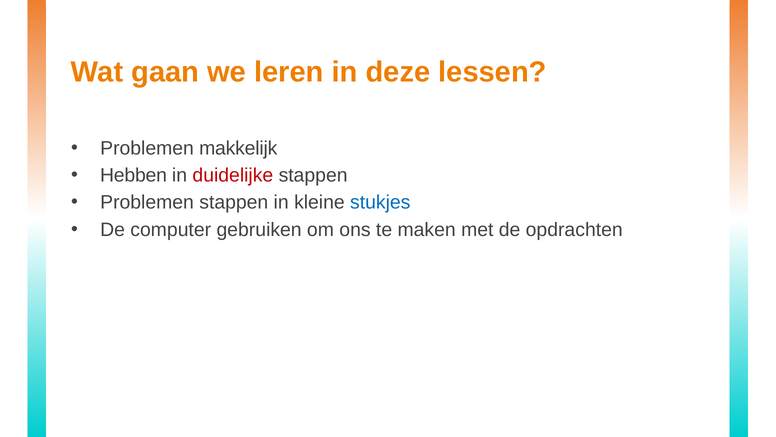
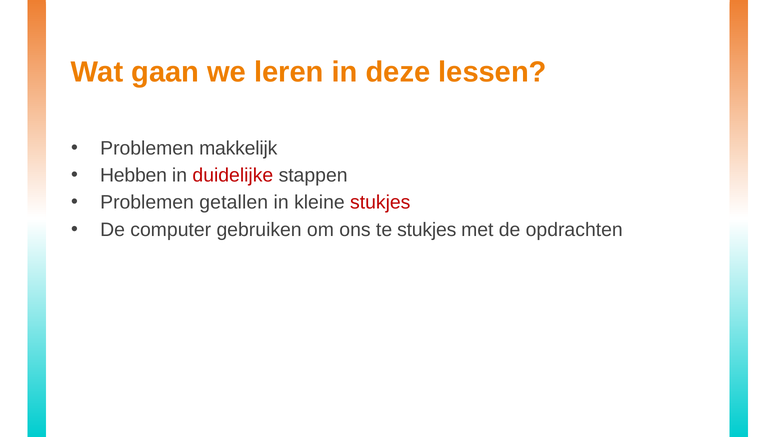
Problemen stappen: stappen -> getallen
stukjes at (380, 202) colour: blue -> red
te maken: maken -> stukjes
